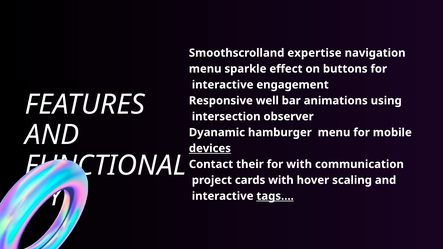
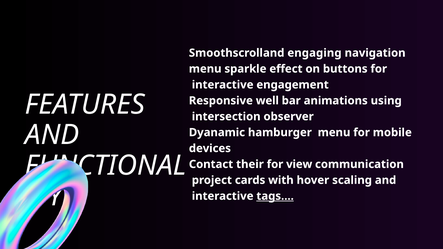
expertise: expertise -> engaging
devices underline: present -> none
for with: with -> view
